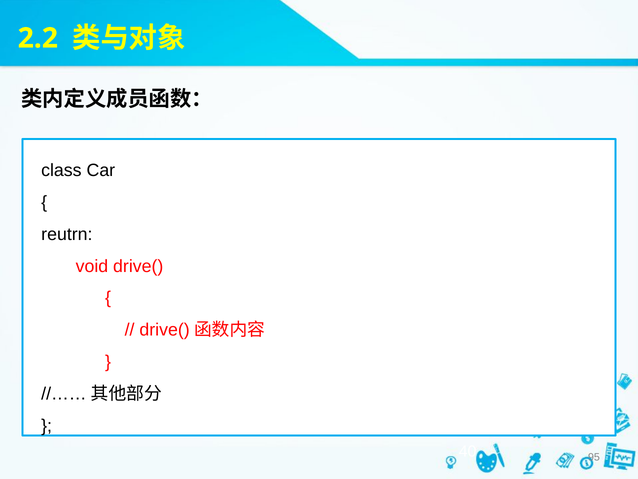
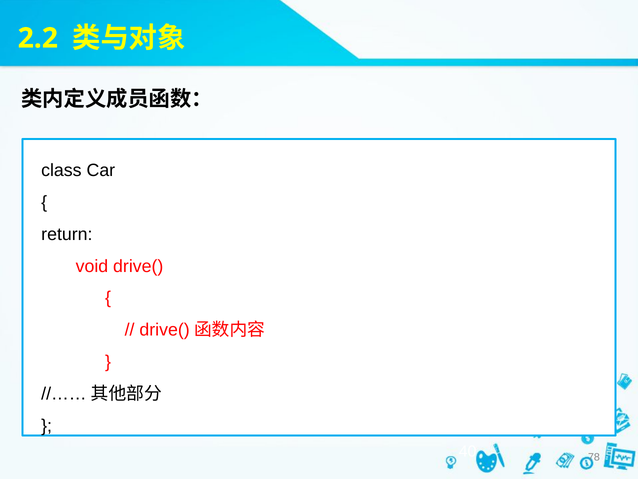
reutrn: reutrn -> return
95: 95 -> 78
